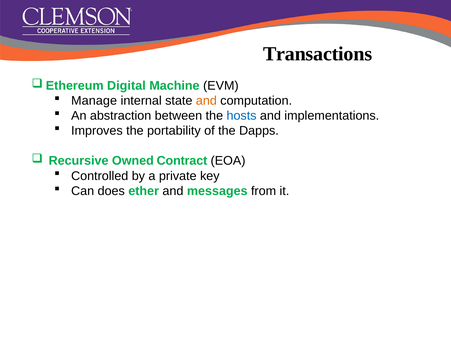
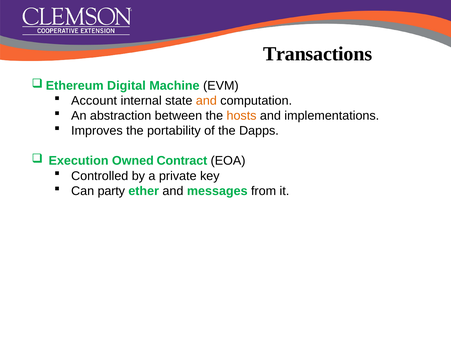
Manage: Manage -> Account
hosts colour: blue -> orange
Recursive: Recursive -> Execution
does: does -> party
